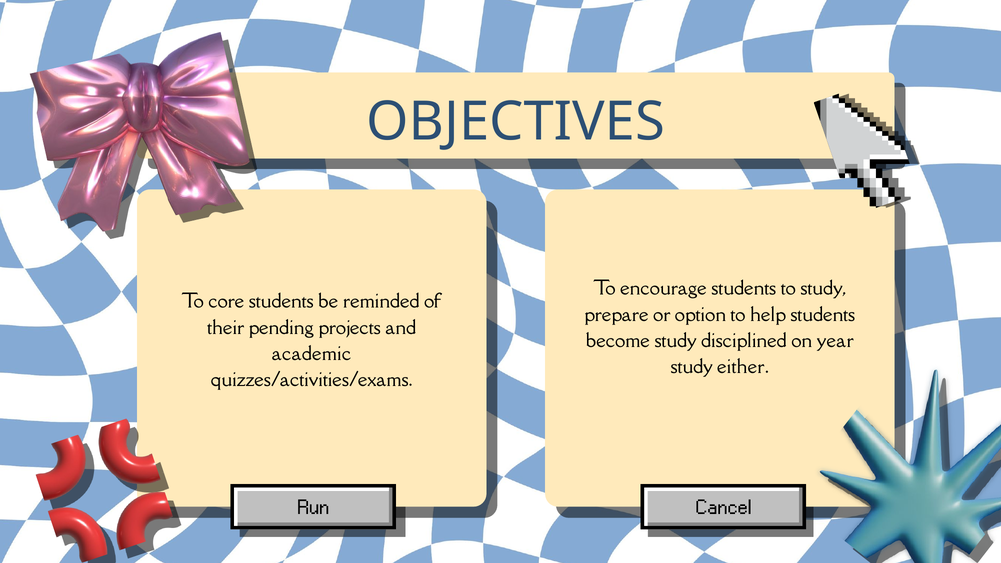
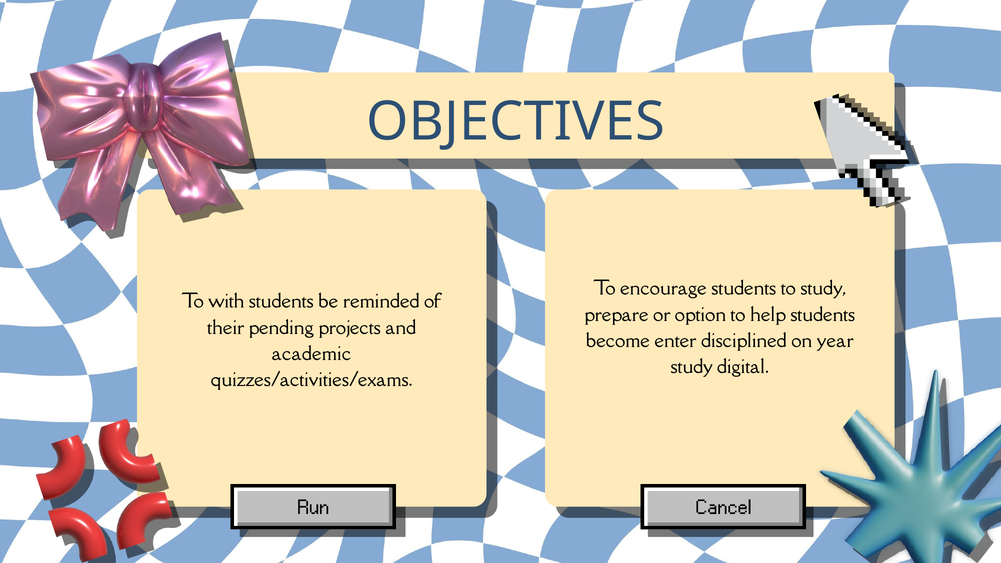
core: core -> with
become study: study -> enter
either: either -> digital
